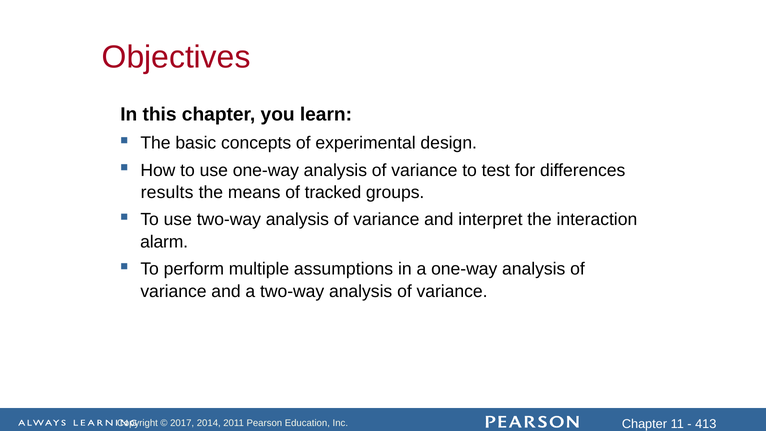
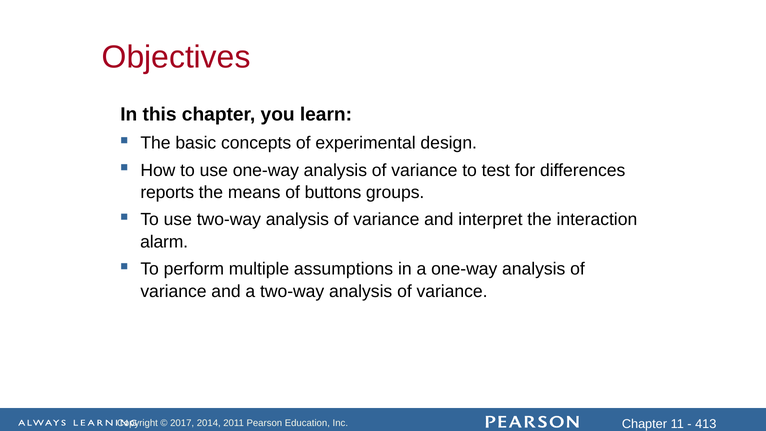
results: results -> reports
tracked: tracked -> buttons
